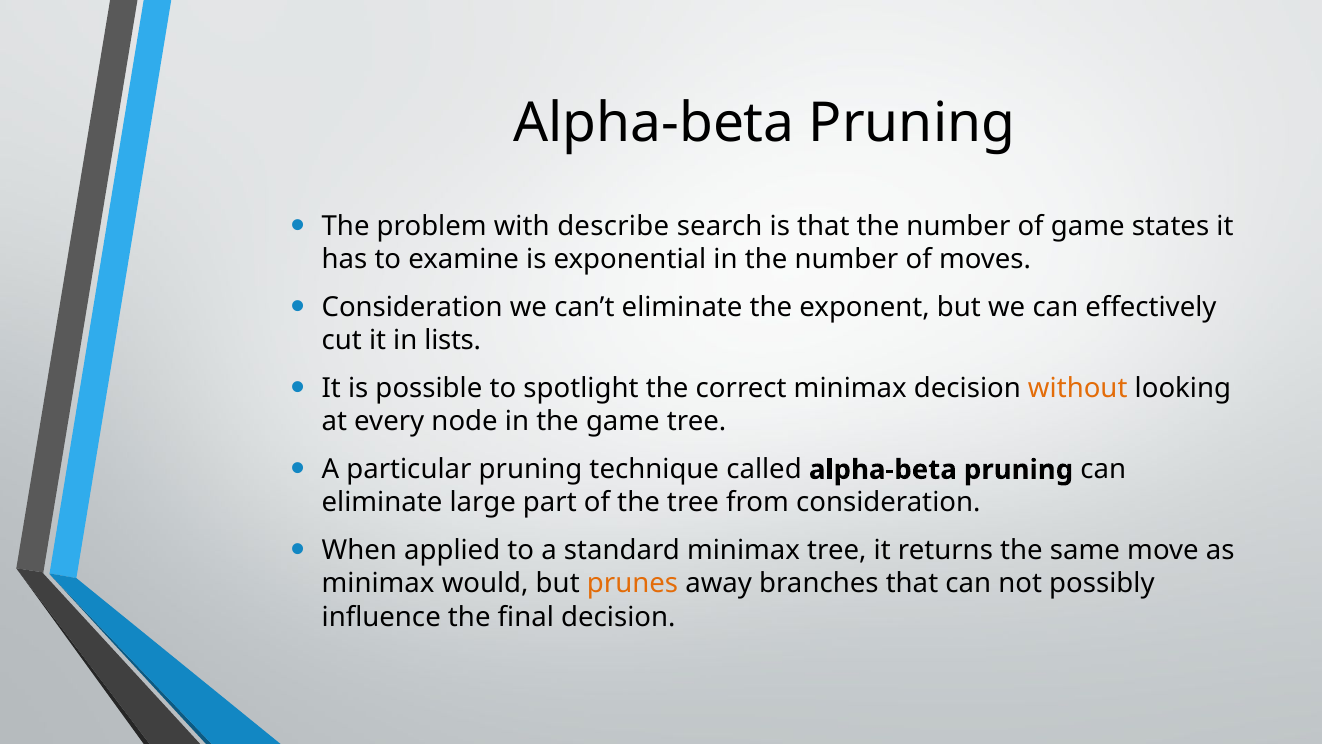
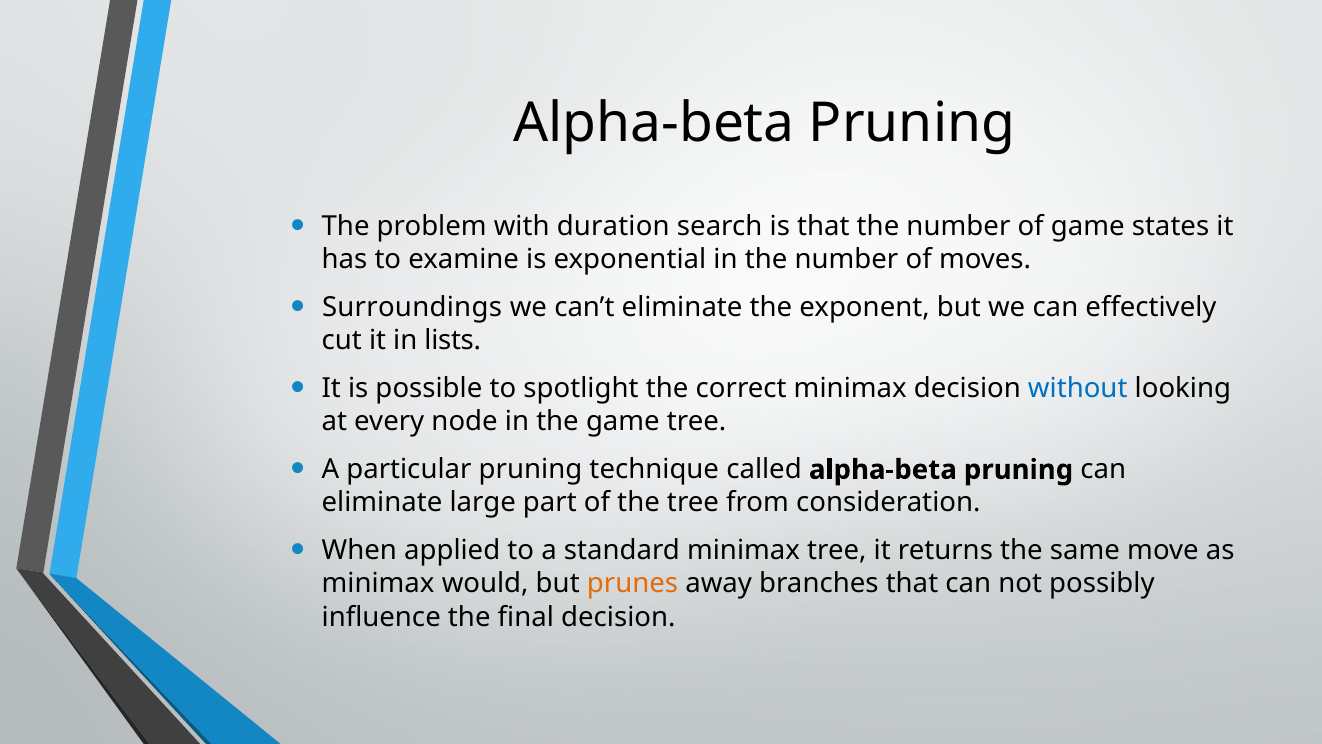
describe: describe -> duration
Consideration at (412, 307): Consideration -> Surroundings
without colour: orange -> blue
